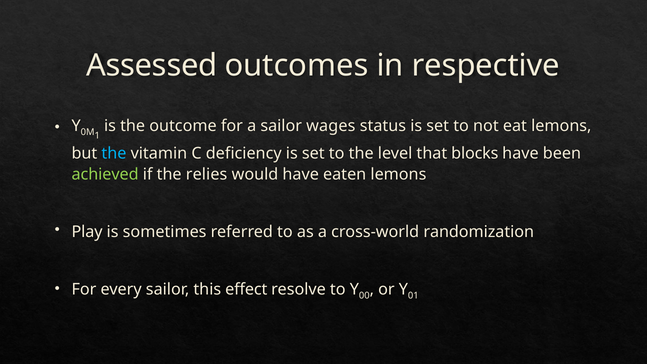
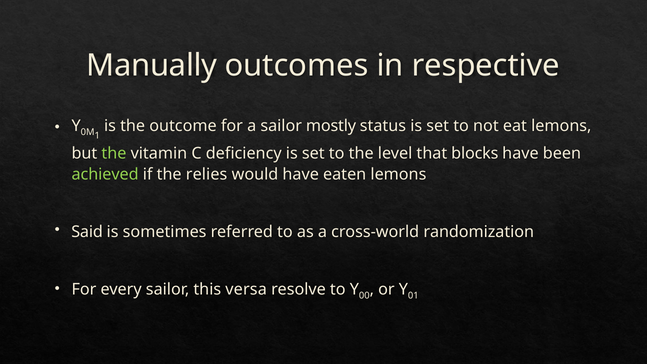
Assessed: Assessed -> Manually
wages: wages -> mostly
the at (114, 153) colour: light blue -> light green
Play: Play -> Said
effect: effect -> versa
